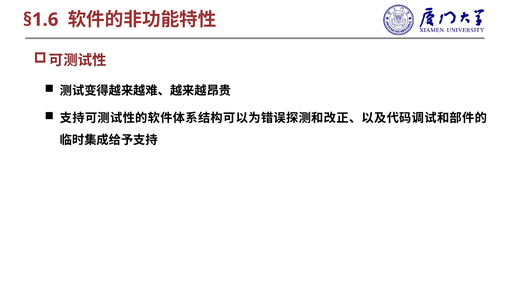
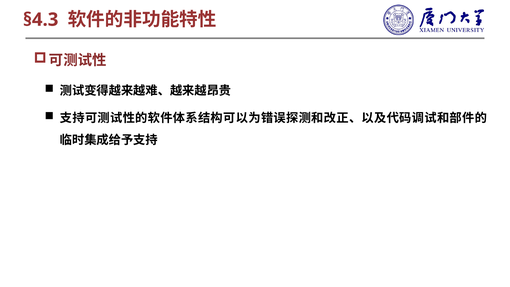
§1.6: §1.6 -> §4.3
